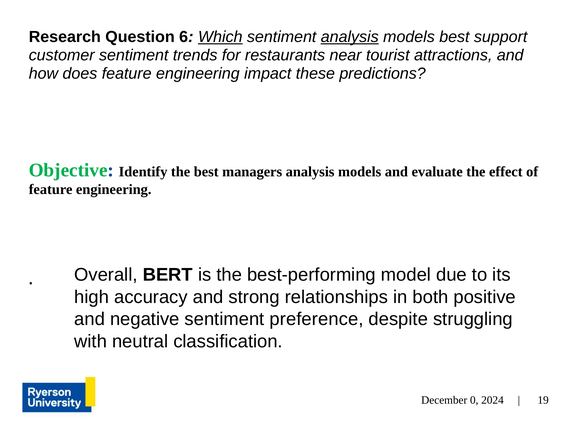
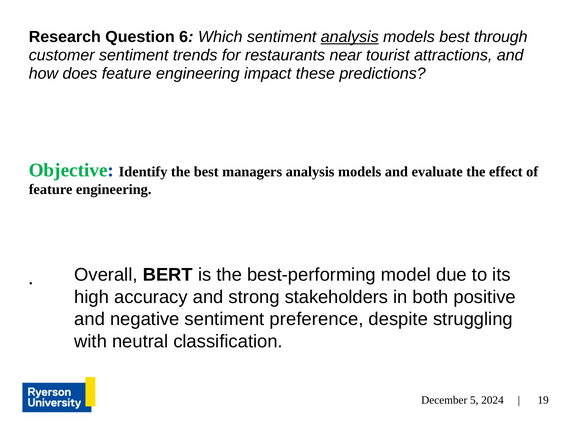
Which underline: present -> none
support: support -> through
relationships: relationships -> stakeholders
0: 0 -> 5
